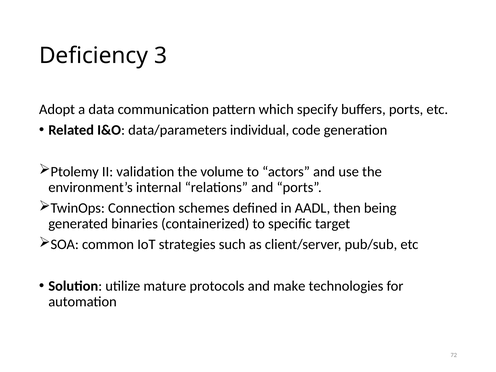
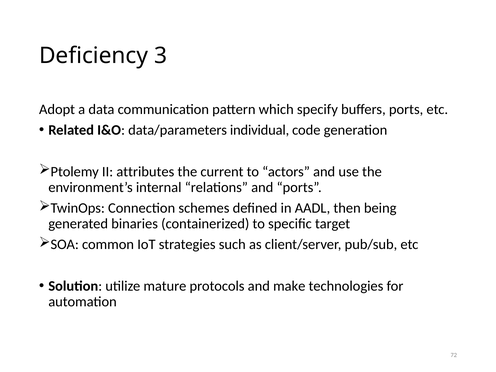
validation: validation -> attributes
volume: volume -> current
